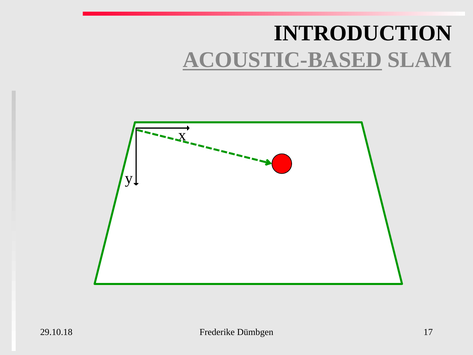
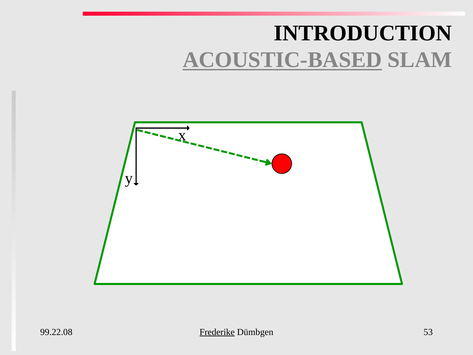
29.10.18: 29.10.18 -> 99.22.08
Frederike underline: none -> present
17: 17 -> 53
